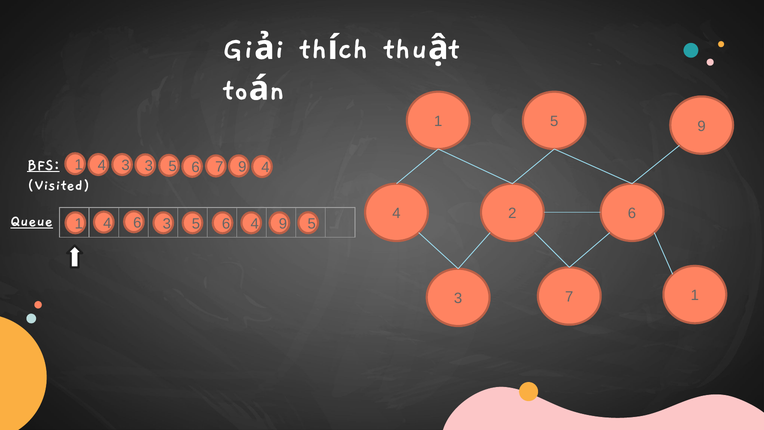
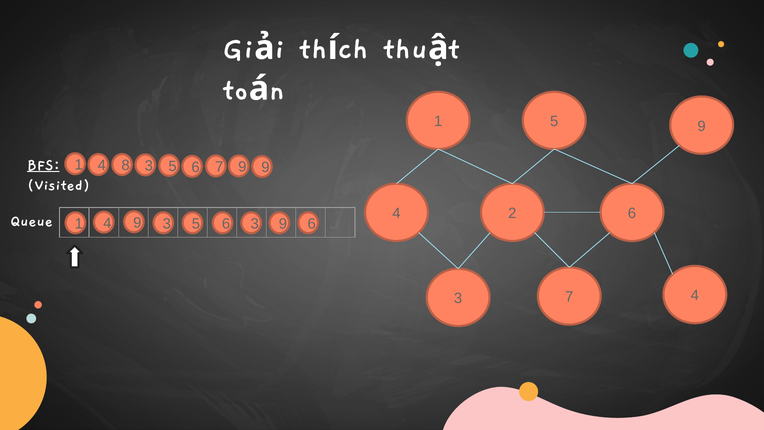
4 3: 3 -> 8
6 9 4: 4 -> 9
Queue underline: present -> none
6 at (137, 223): 6 -> 9
6 4: 4 -> 3
5 at (312, 224): 5 -> 6
3 1: 1 -> 4
